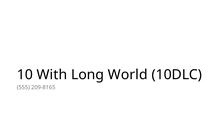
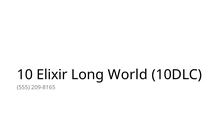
With: With -> Elixir
